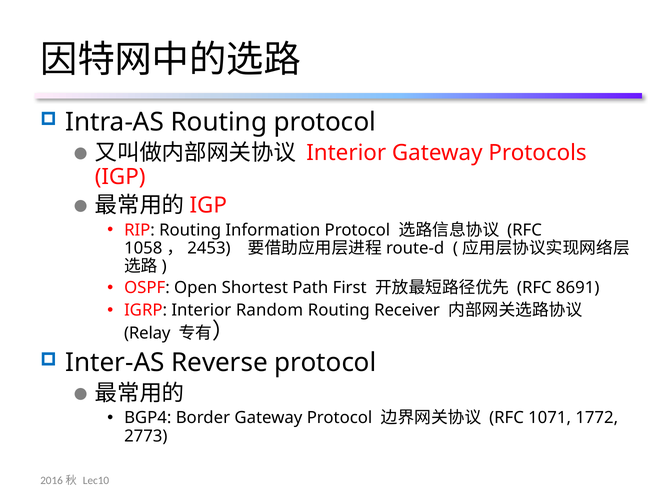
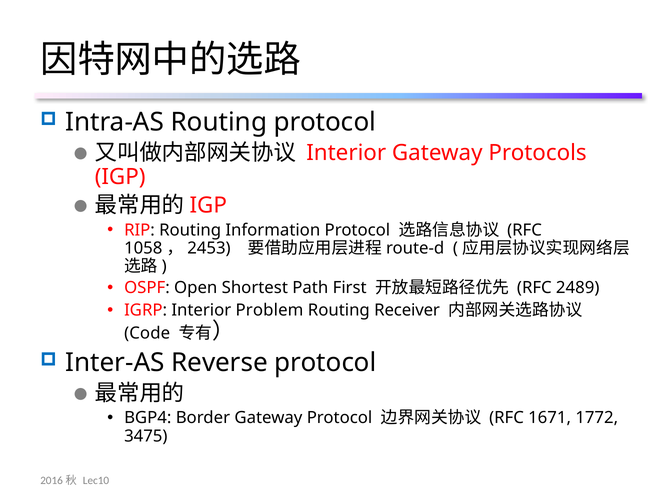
8691: 8691 -> 2489
Random: Random -> Problem
Relay: Relay -> Code
1071: 1071 -> 1671
2773: 2773 -> 3475
